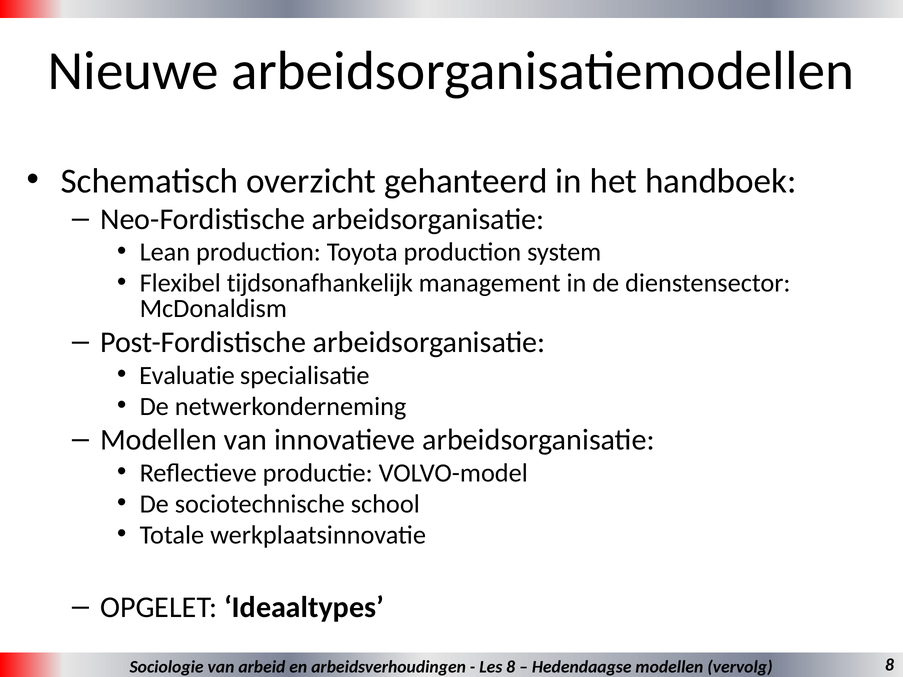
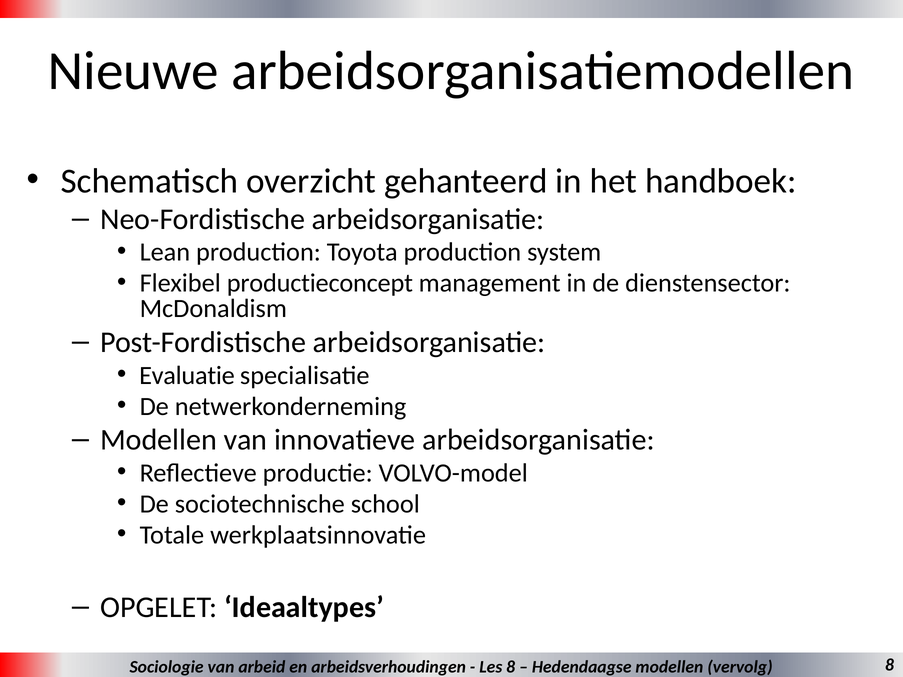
tijdsonafhankelijk: tijdsonafhankelijk -> productieconcept
